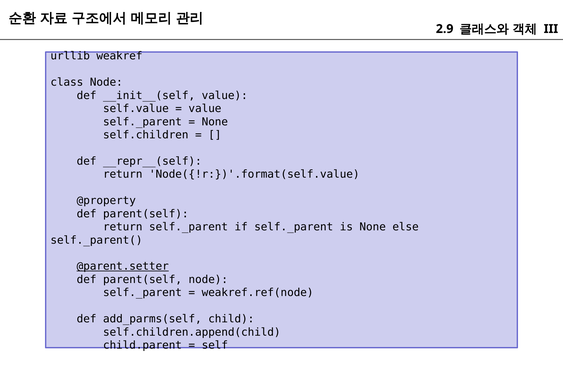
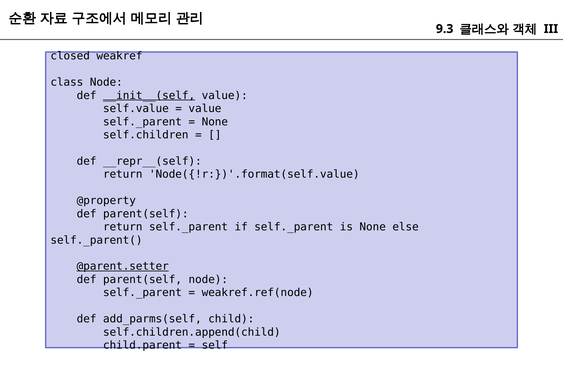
2.9: 2.9 -> 9.3
urllib: urllib -> closed
__init__(self underline: none -> present
